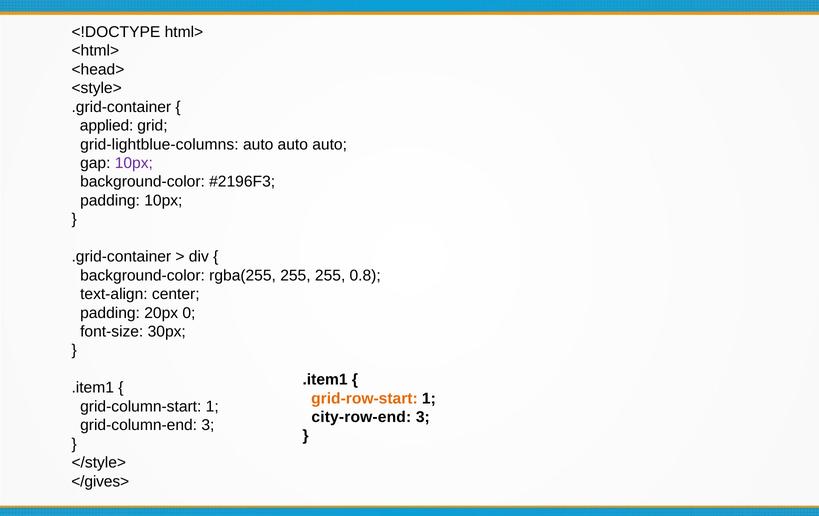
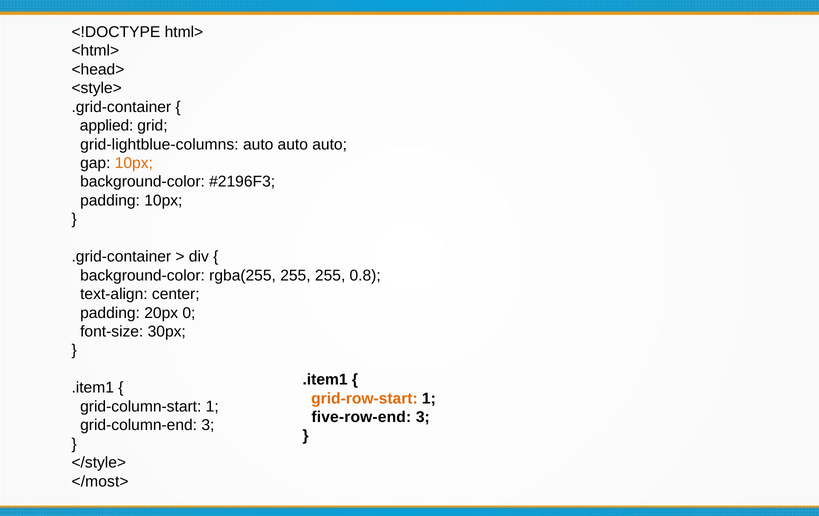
10px at (134, 163) colour: purple -> orange
city-row-end: city-row-end -> five-row-end
</gives>: </gives> -> </most>
